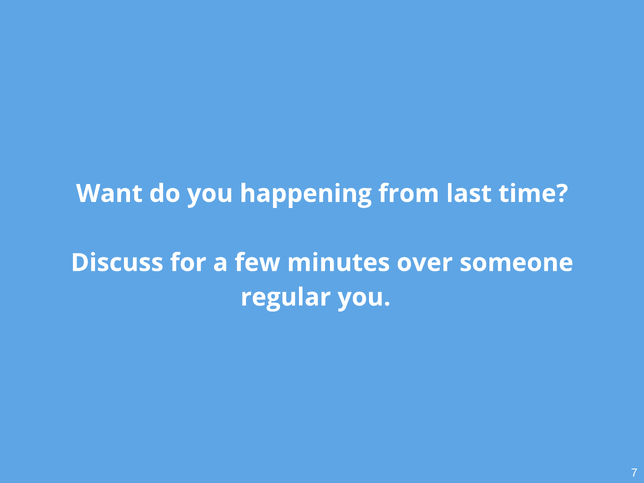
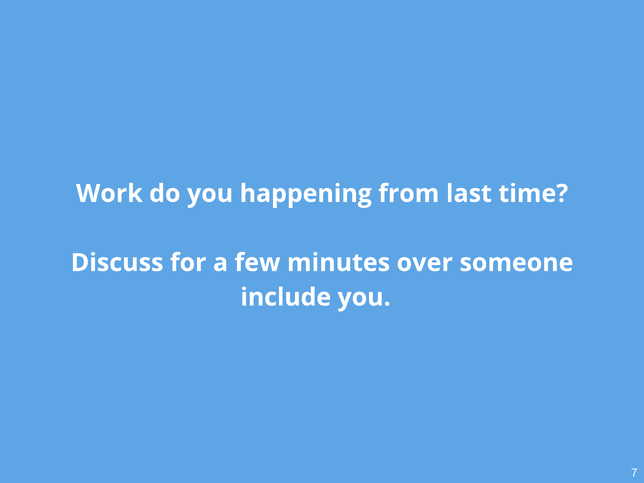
Want: Want -> Work
regular: regular -> include
